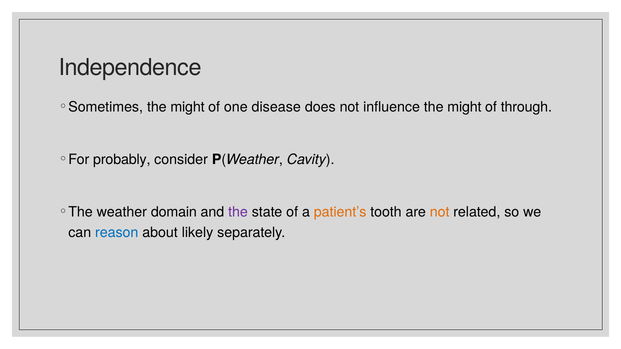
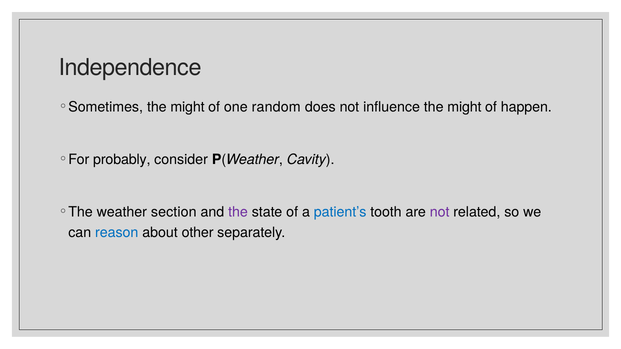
disease: disease -> random
through: through -> happen
domain: domain -> section
patient’s colour: orange -> blue
not at (440, 212) colour: orange -> purple
likely: likely -> other
